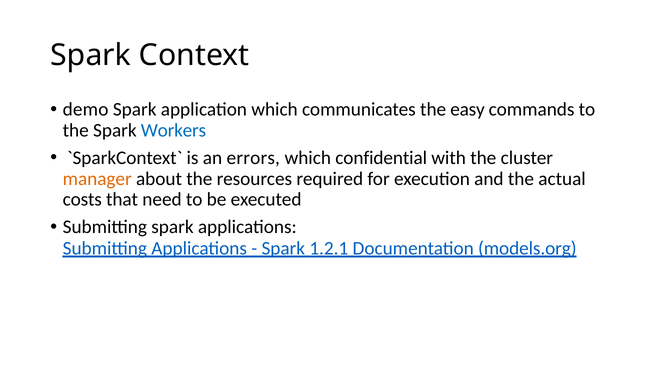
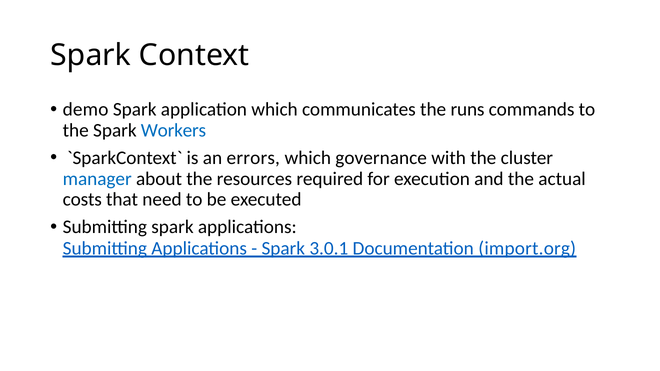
easy: easy -> runs
confidential: confidential -> governance
manager colour: orange -> blue
1.2.1: 1.2.1 -> 3.0.1
models.org: models.org -> import.org
